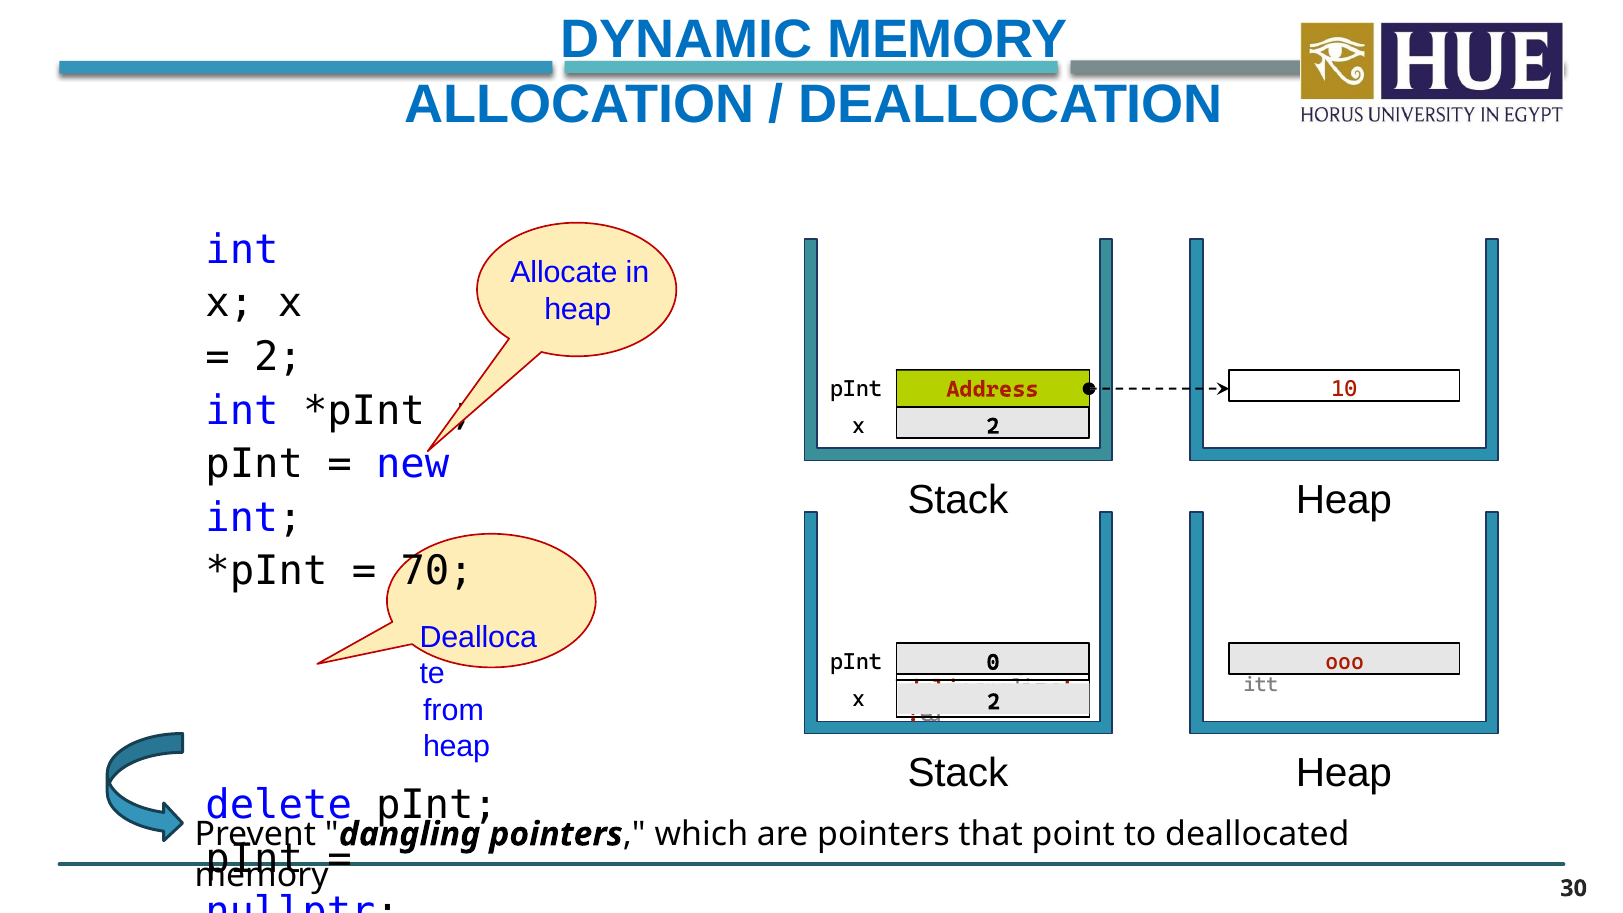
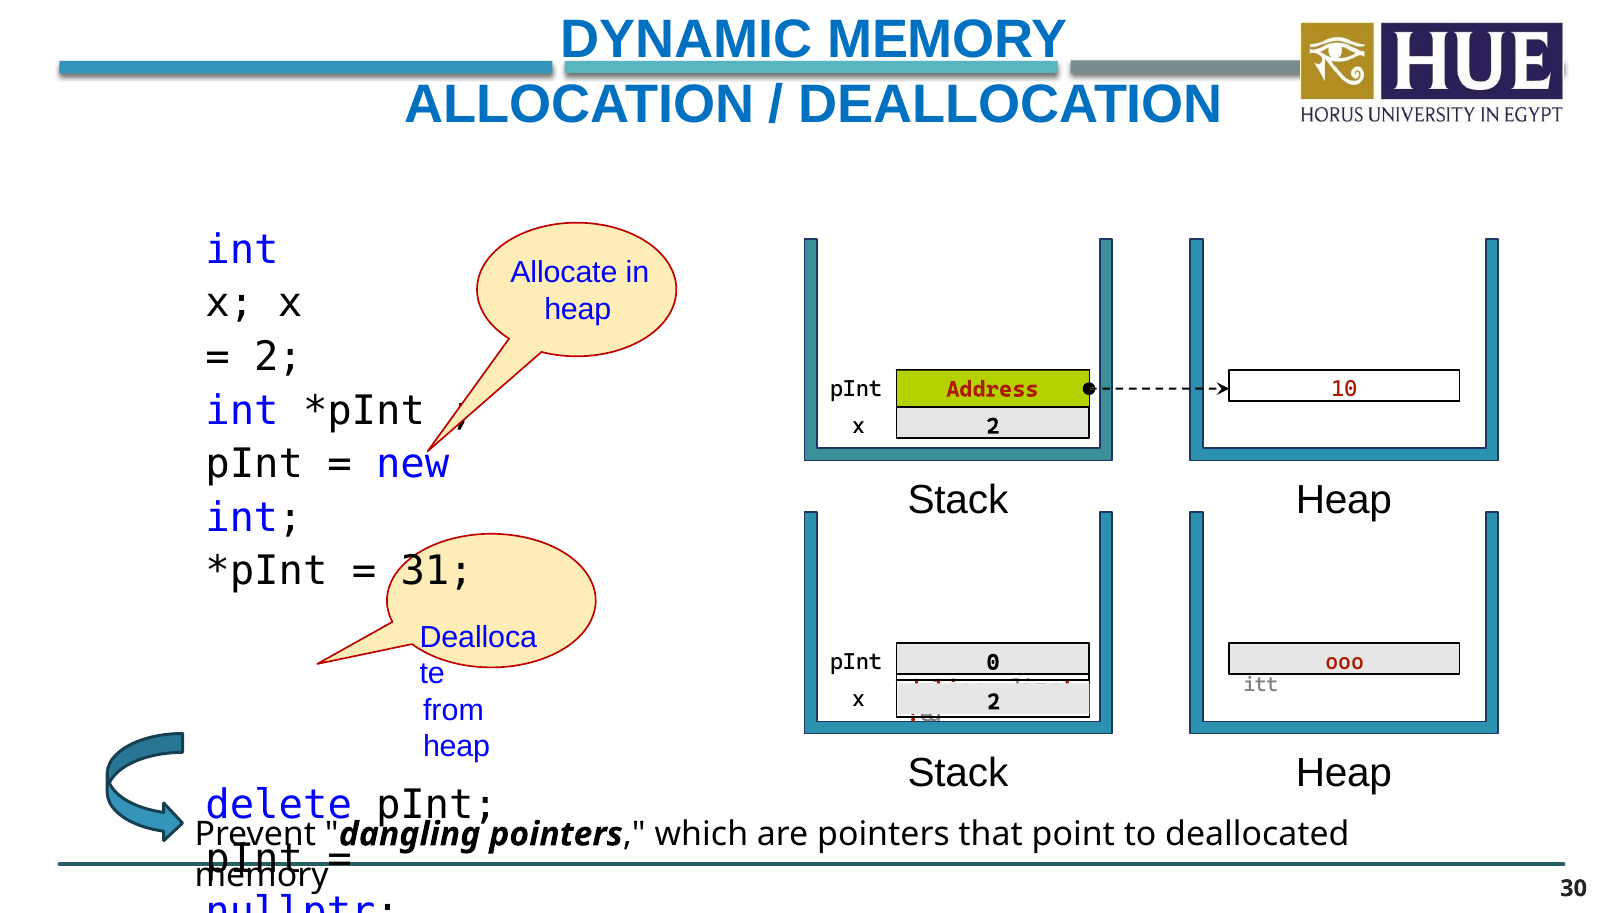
70: 70 -> 31
